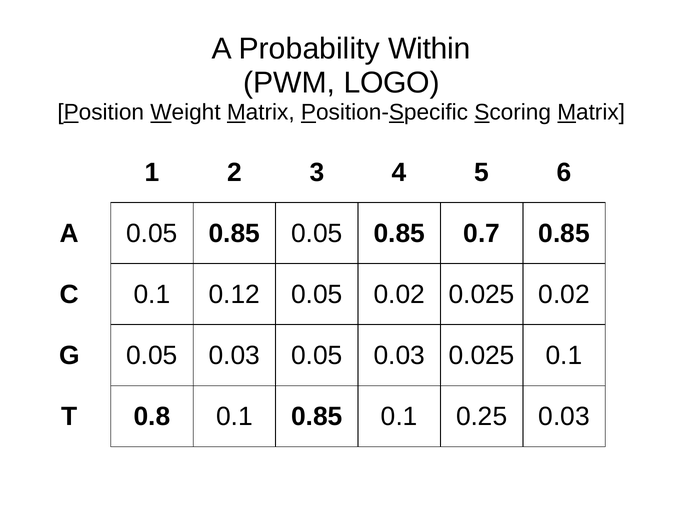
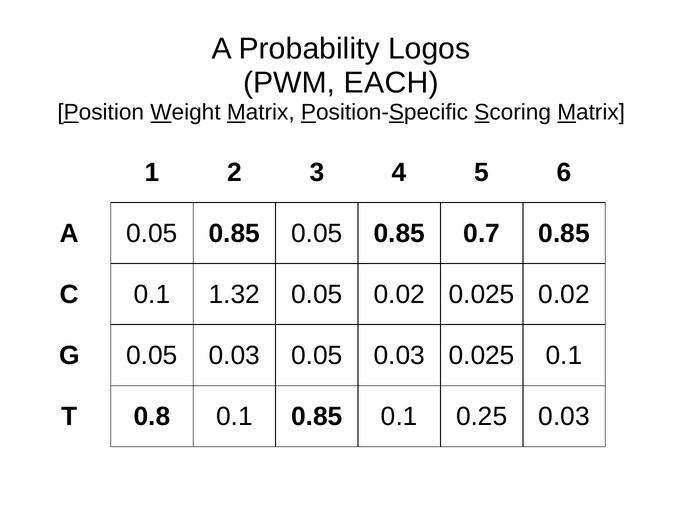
Within: Within -> Logos
LOGO: LOGO -> EACH
0.12: 0.12 -> 1.32
